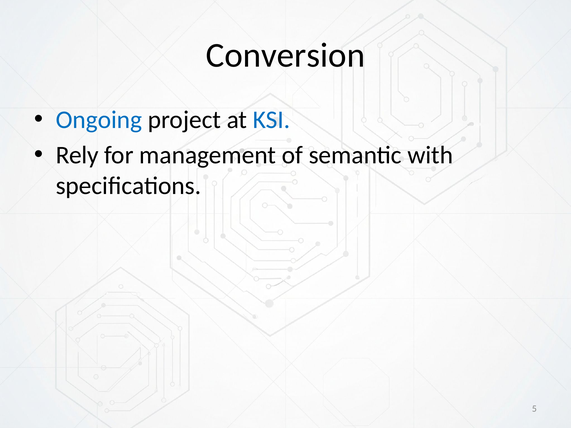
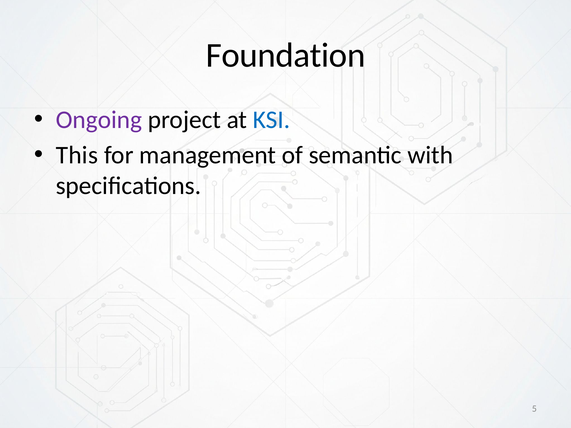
Conversion: Conversion -> Foundation
Ongoing colour: blue -> purple
Rely: Rely -> This
